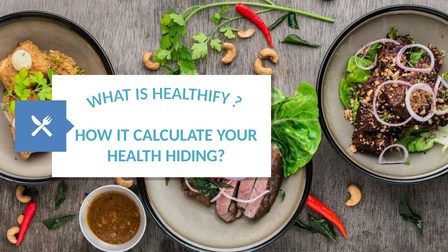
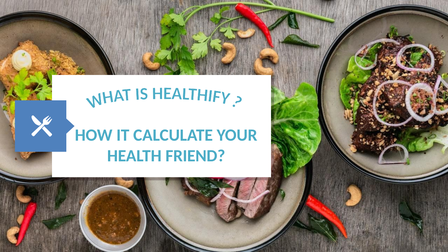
HIDING: HIDING -> FRIEND
